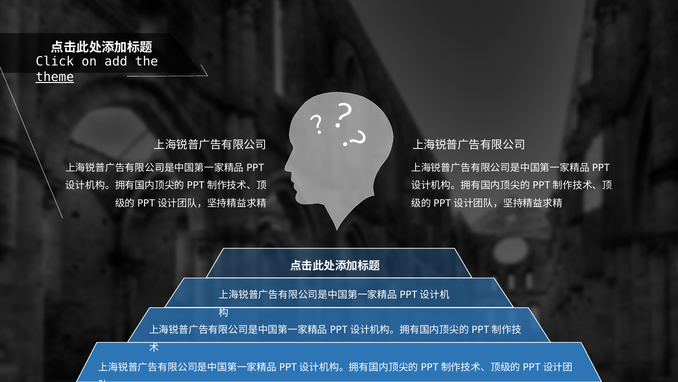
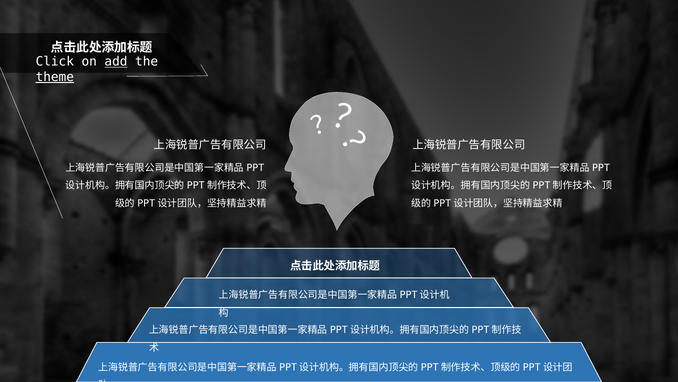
add underline: none -> present
